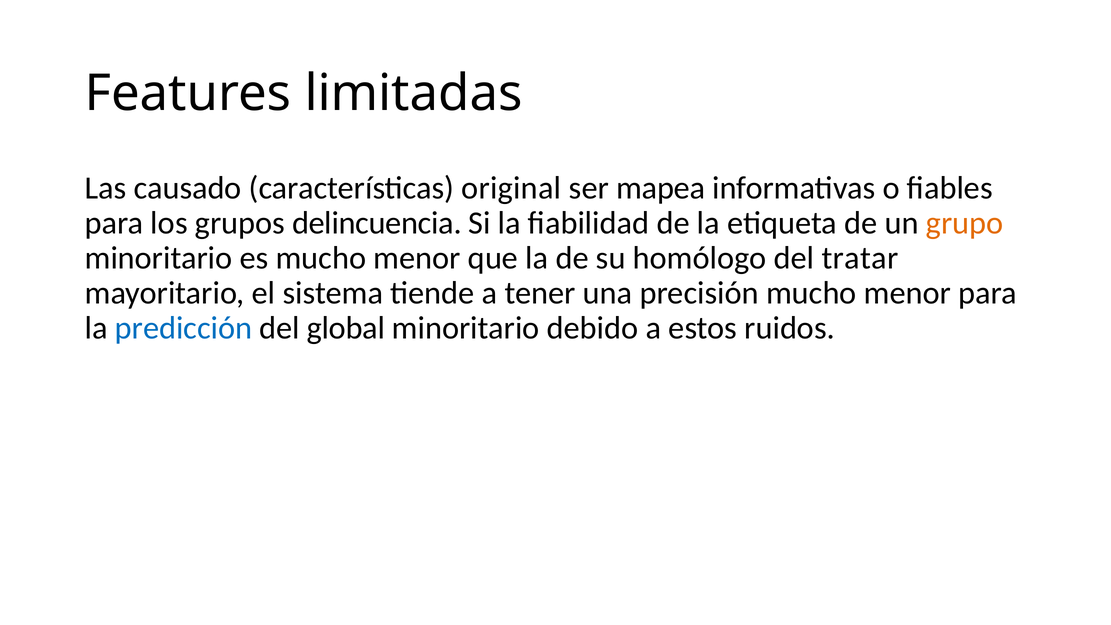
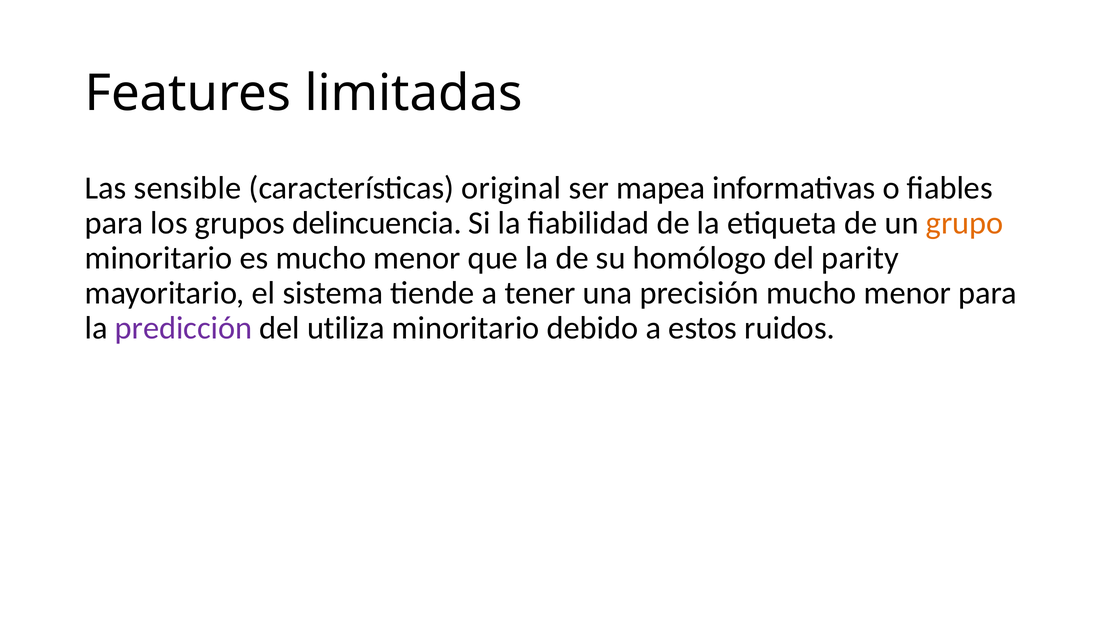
causado: causado -> sensible
tratar: tratar -> parity
predicción colour: blue -> purple
global: global -> utiliza
